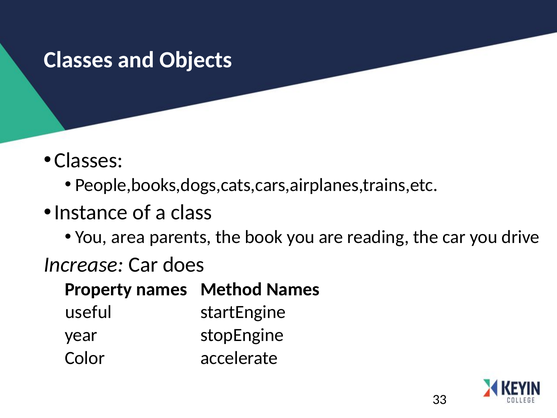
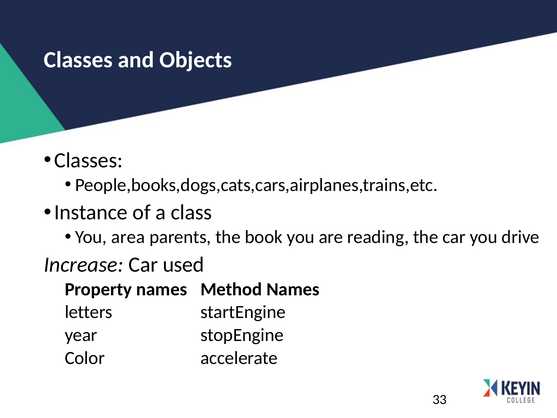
does: does -> used
useful: useful -> letters
